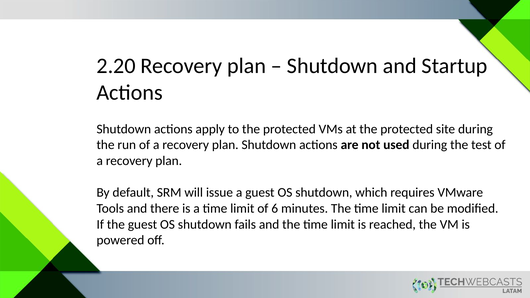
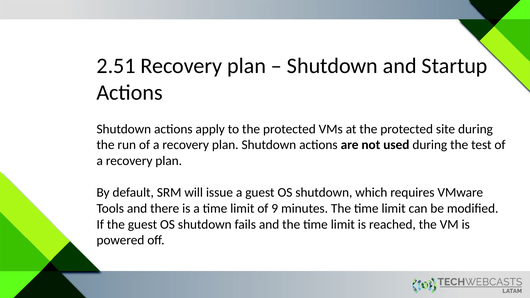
2.20: 2.20 -> 2.51
6: 6 -> 9
